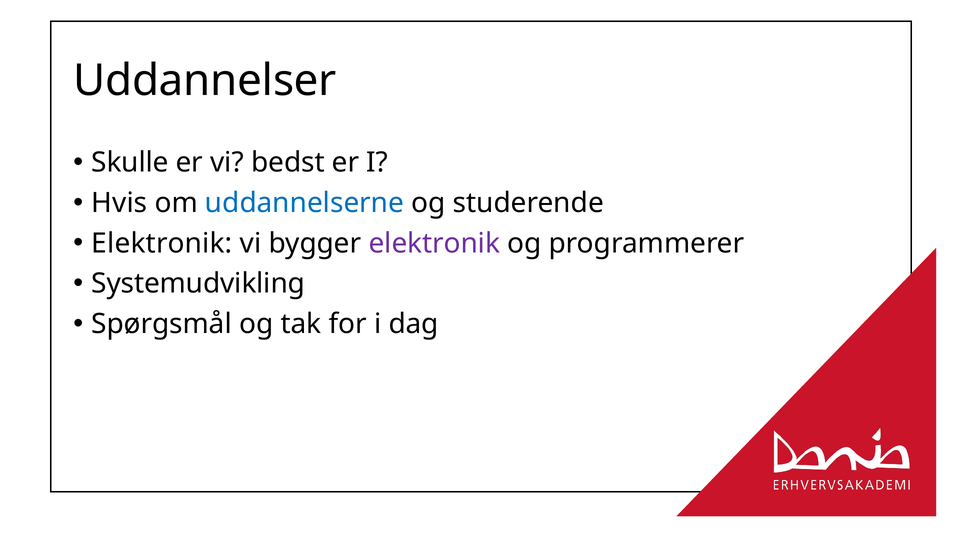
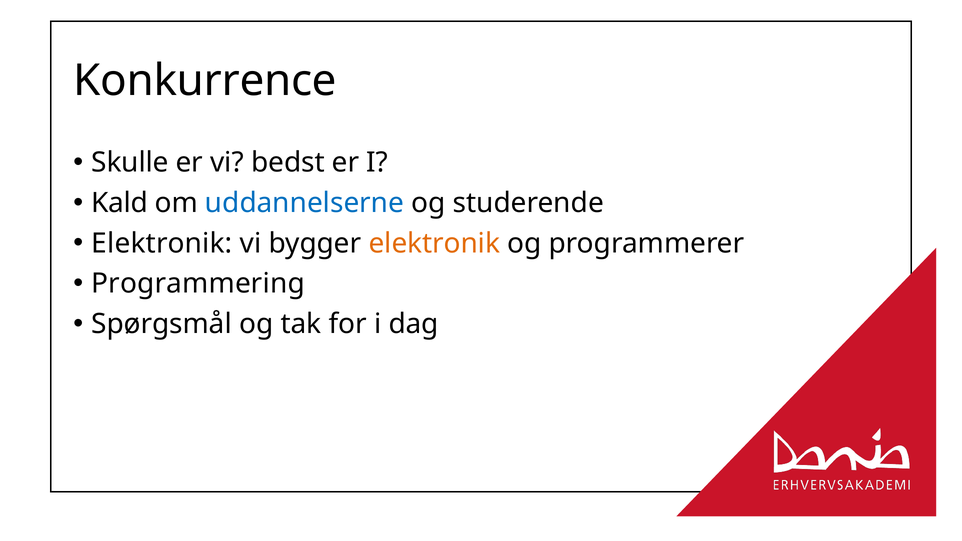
Uddannelser: Uddannelser -> Konkurrence
Hvis: Hvis -> Kald
elektronik at (434, 243) colour: purple -> orange
Systemudvikling: Systemudvikling -> Programmering
